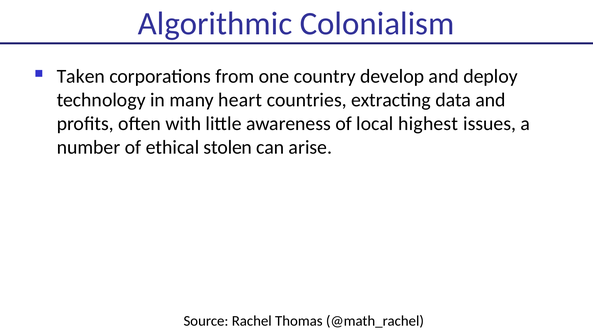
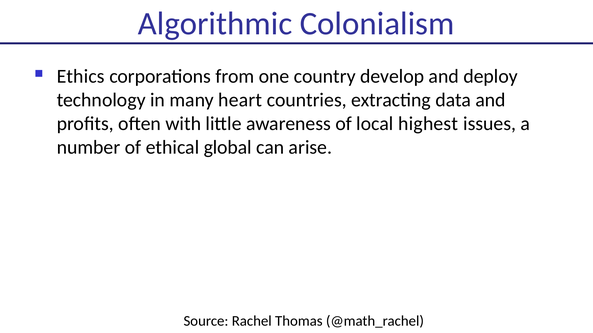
Taken: Taken -> Ethics
stolen: stolen -> global
